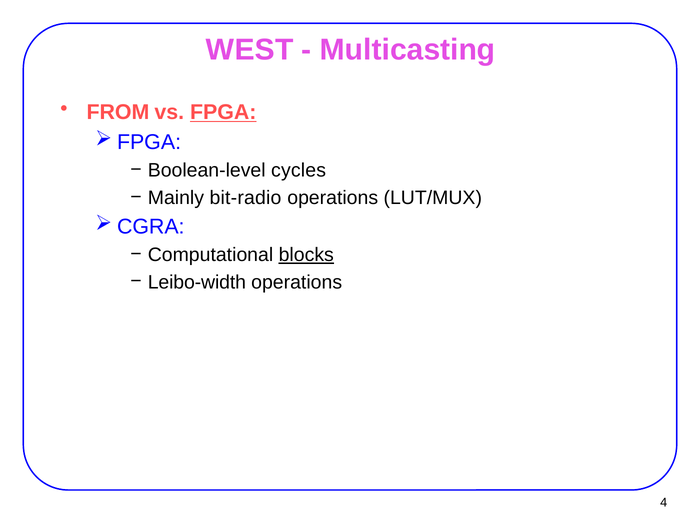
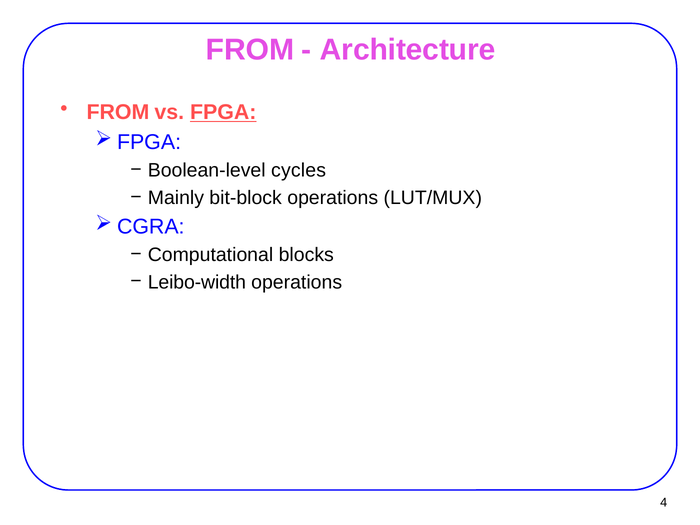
WEST at (250, 50): WEST -> FROM
Multicasting: Multicasting -> Architecture
bit-radio: bit-radio -> bit-block
blocks underline: present -> none
